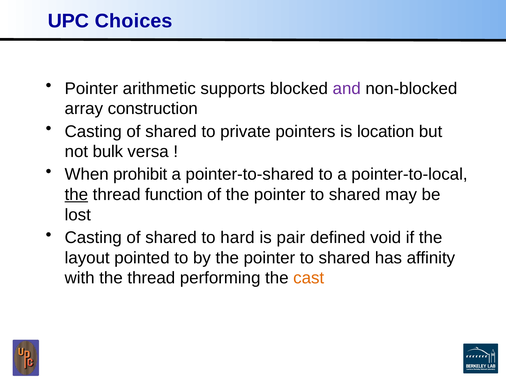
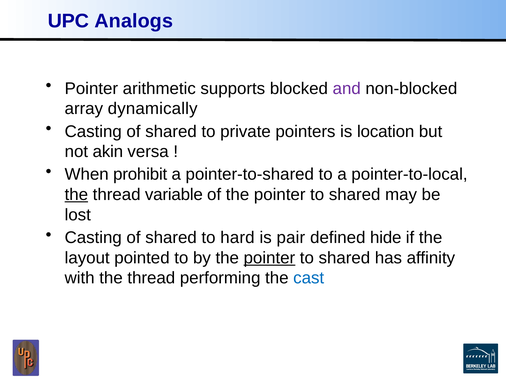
Choices: Choices -> Analogs
construction: construction -> dynamically
bulk: bulk -> akin
function: function -> variable
void: void -> hide
pointer at (269, 258) underline: none -> present
cast colour: orange -> blue
